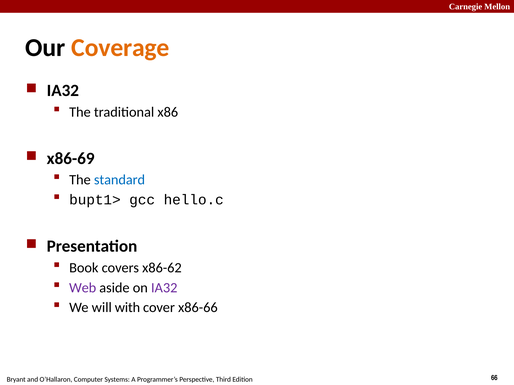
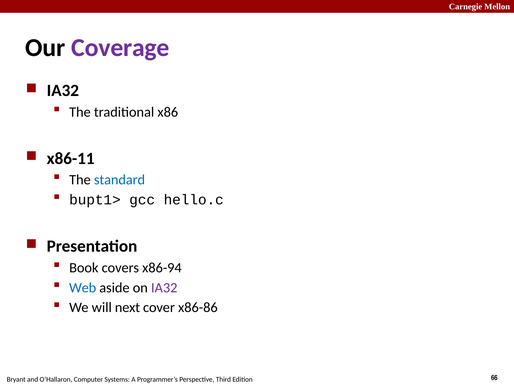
Coverage colour: orange -> purple
x86-69: x86-69 -> x86-11
x86-62: x86-62 -> x86-94
Web colour: purple -> blue
with: with -> next
x86-66: x86-66 -> x86-86
